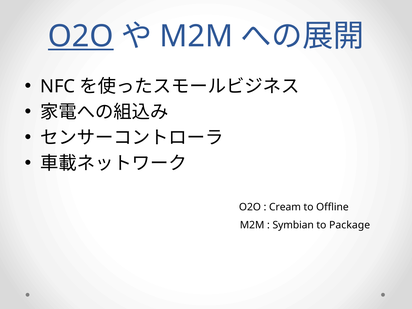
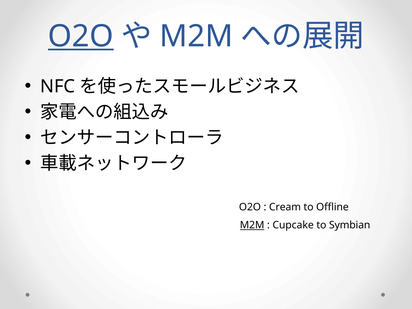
M2M at (252, 225) underline: none -> present
Symbian: Symbian -> Cupcake
Package: Package -> Symbian
